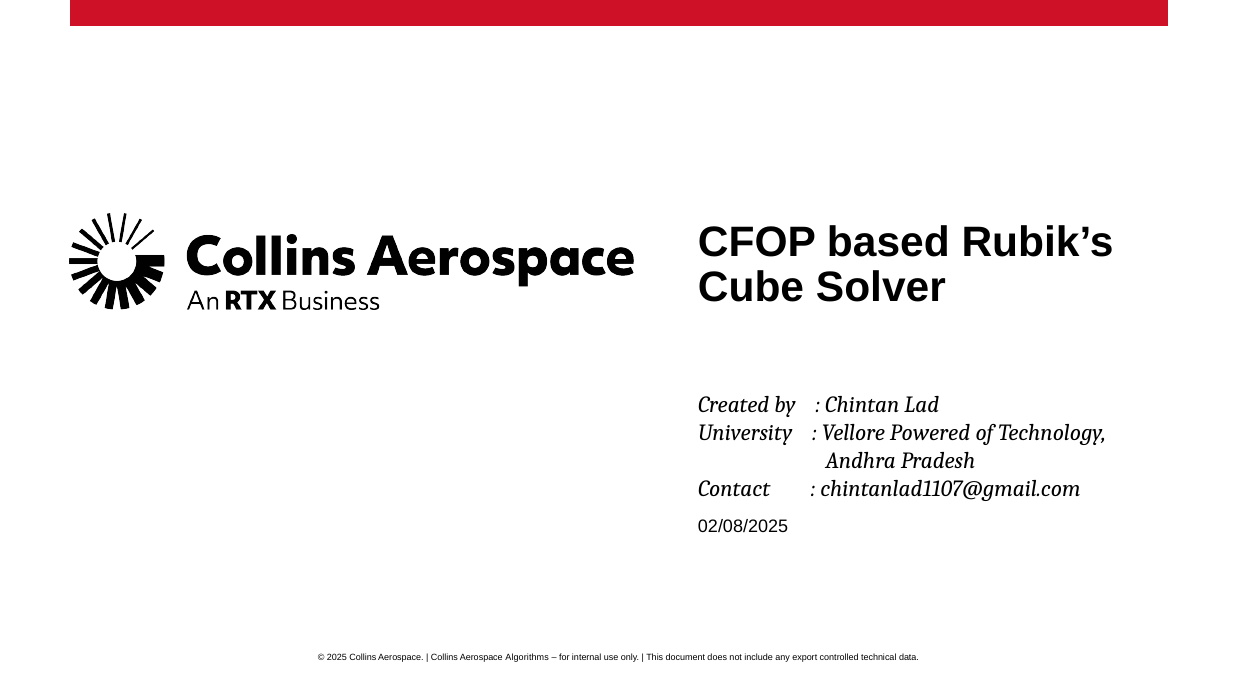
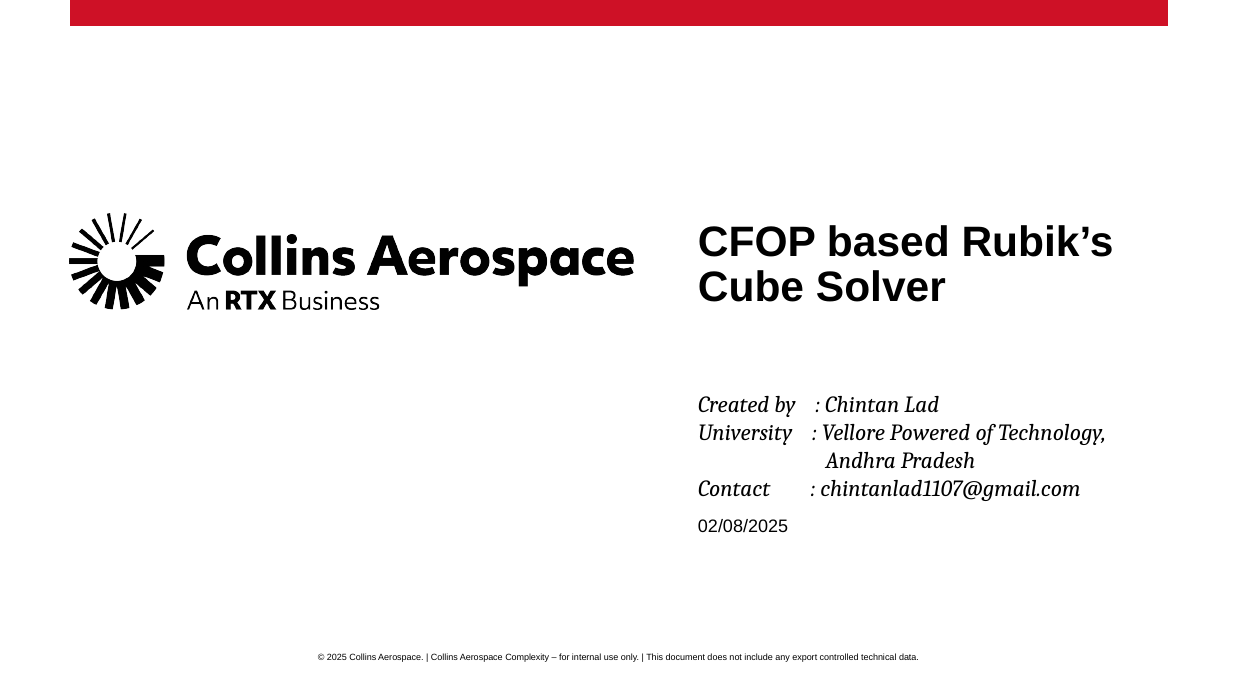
Algorithms: Algorithms -> Complexity
